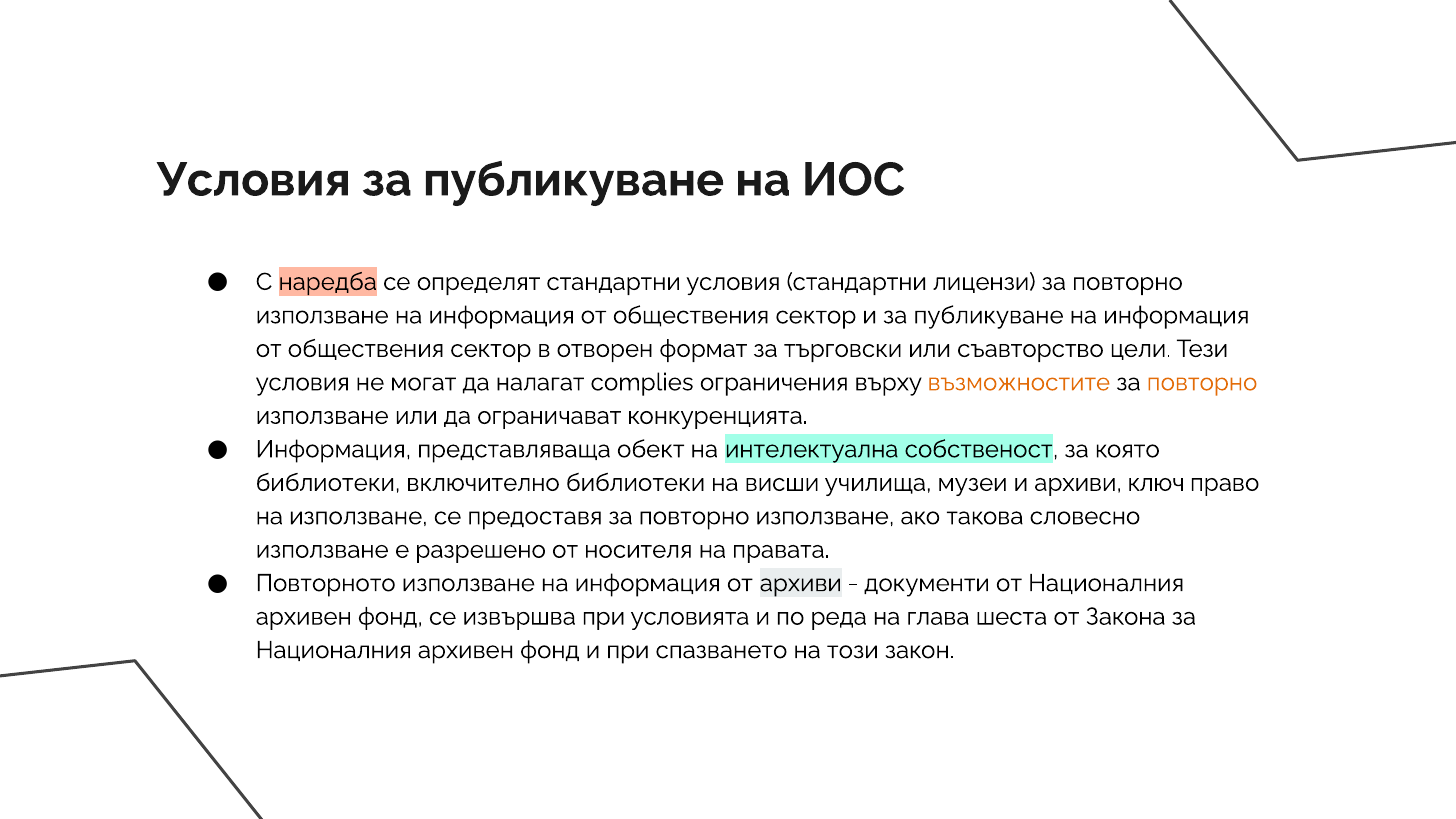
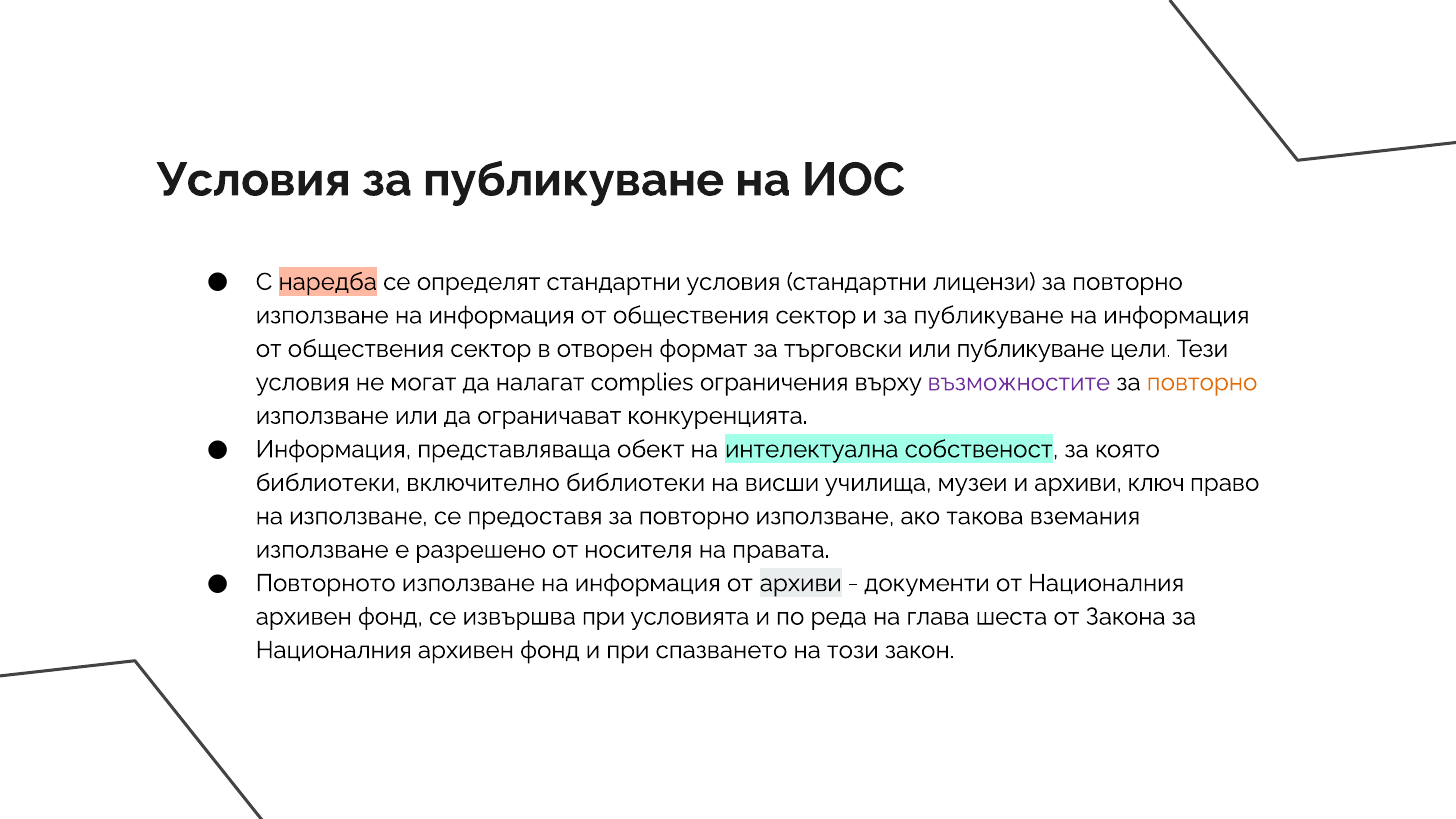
или съавторство: съавторство -> публикуване
възможностите colour: orange -> purple
словесно: словесно -> вземания
